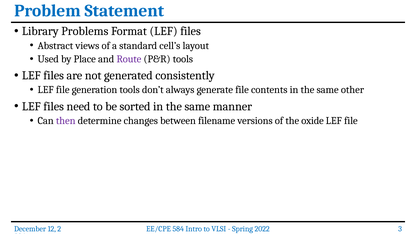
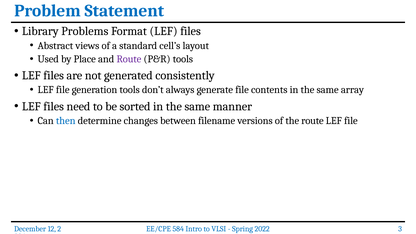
other: other -> array
then colour: purple -> blue
the oxide: oxide -> route
